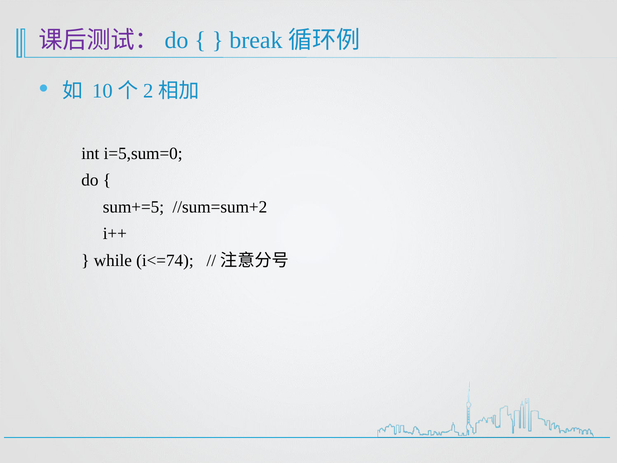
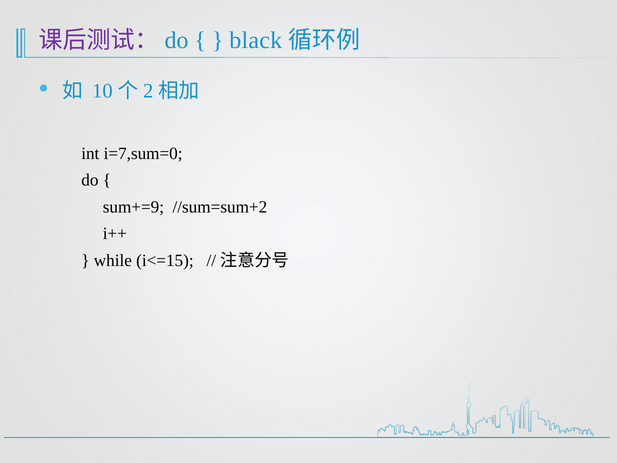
break: break -> black
i=5,sum=0: i=5,sum=0 -> i=7,sum=0
sum+=5: sum+=5 -> sum+=9
i<=74: i<=74 -> i<=15
